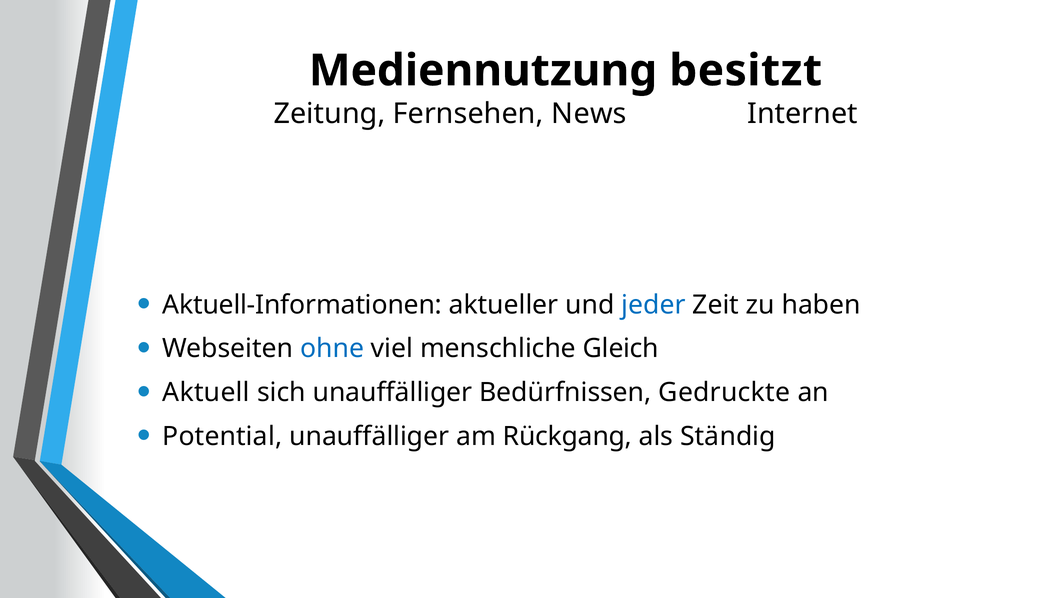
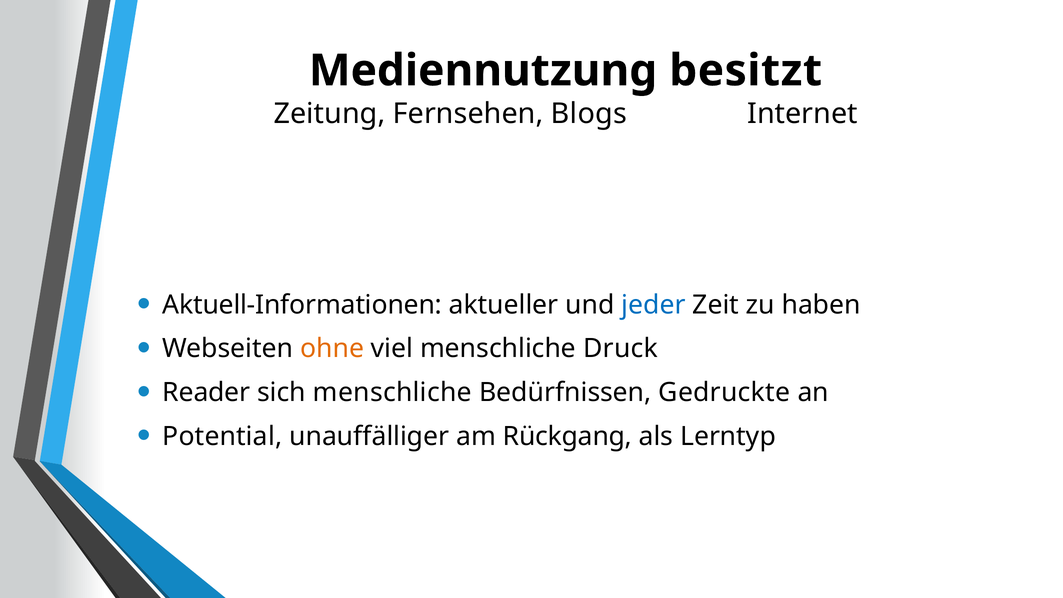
News: News -> Blogs
ohne colour: blue -> orange
Gleich: Gleich -> Druck
Aktuell: Aktuell -> Reader
sich unauffälliger: unauffälliger -> menschliche
Ständig: Ständig -> Lerntyp
